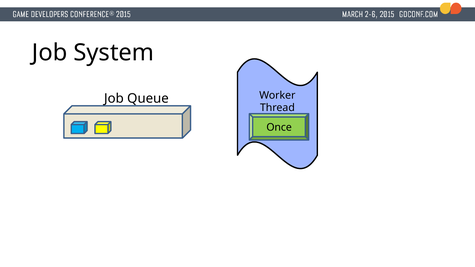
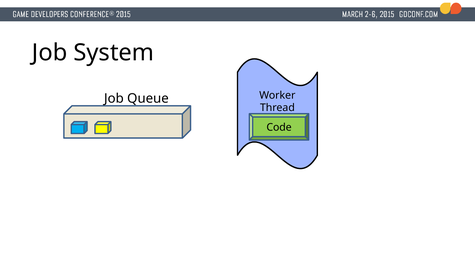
Once: Once -> Code
